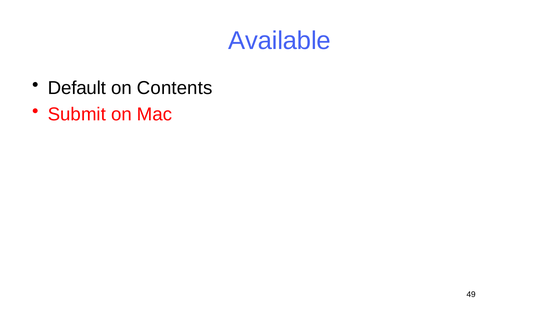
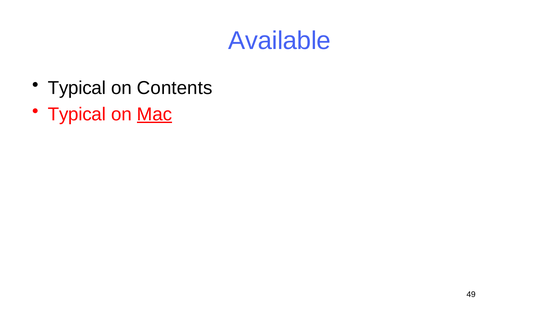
Default at (77, 88): Default -> Typical
Submit at (77, 114): Submit -> Typical
Mac underline: none -> present
